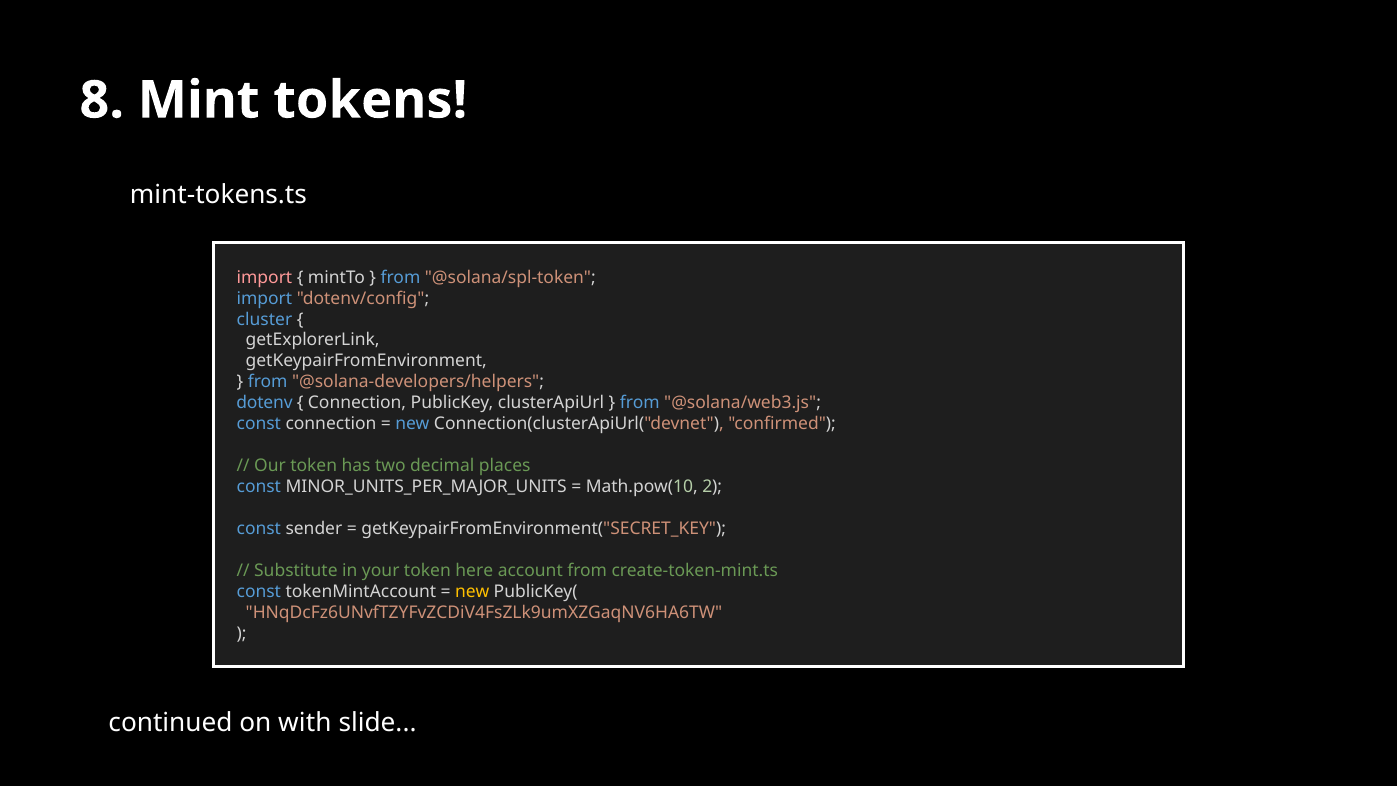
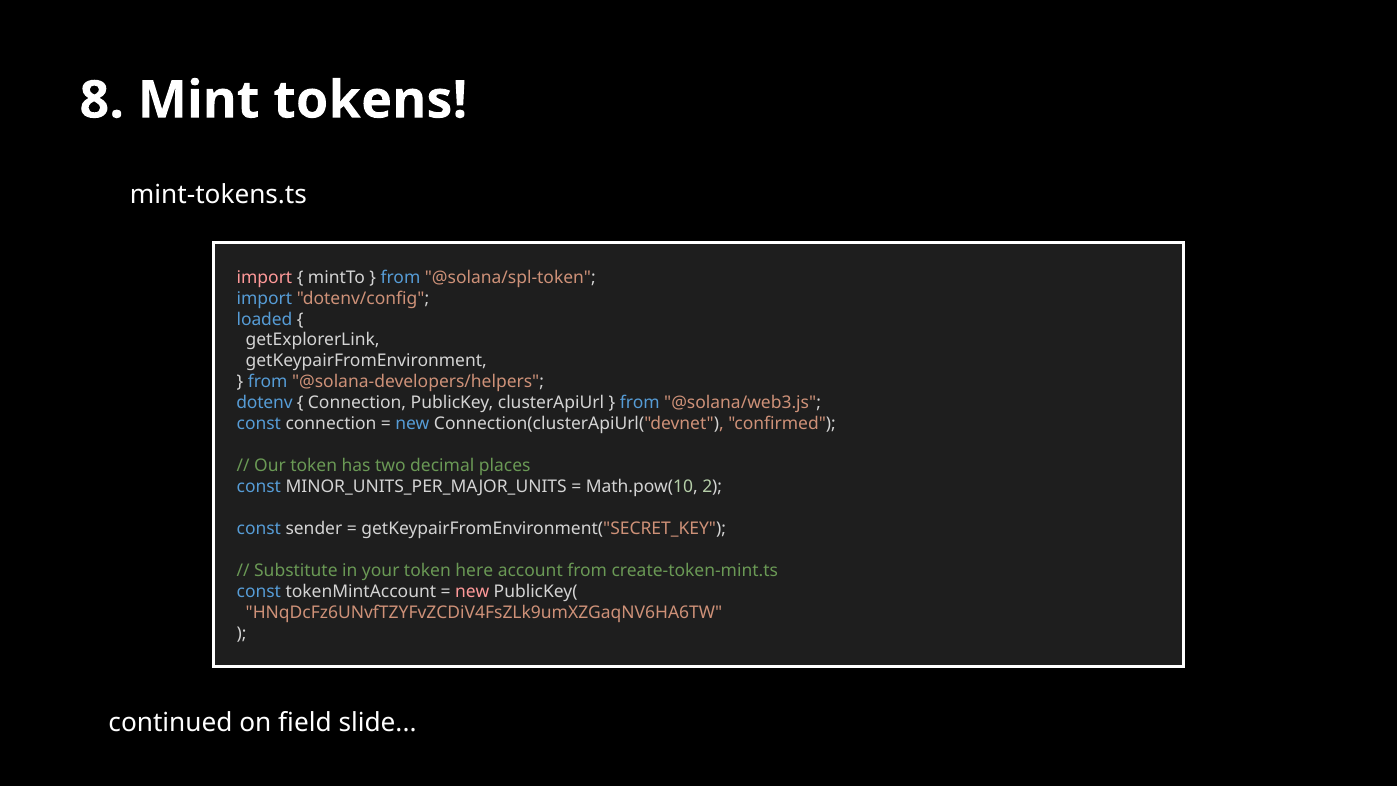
cluster: cluster -> loaded
new at (472, 592) colour: yellow -> pink
with: with -> field
